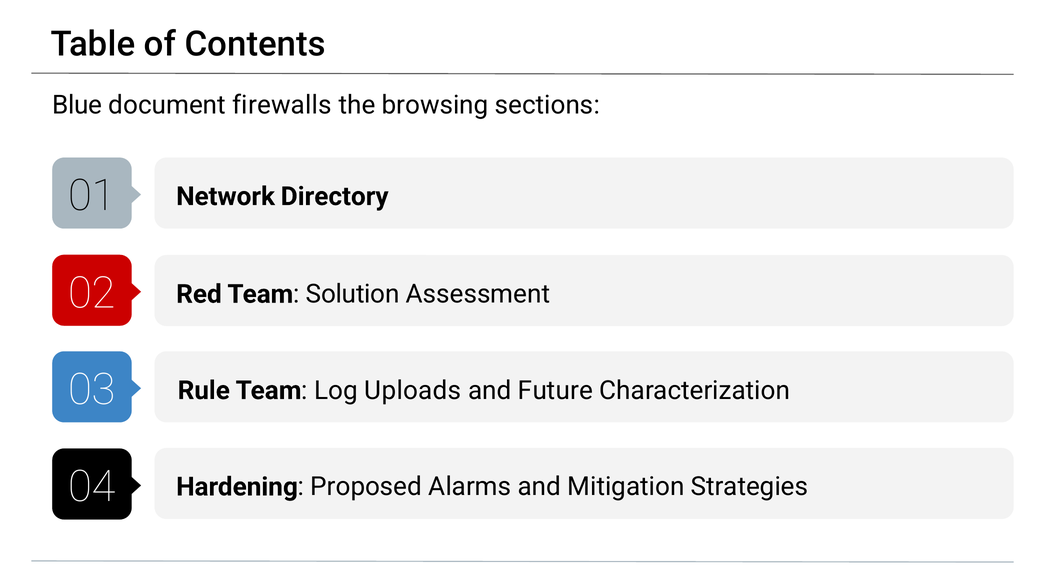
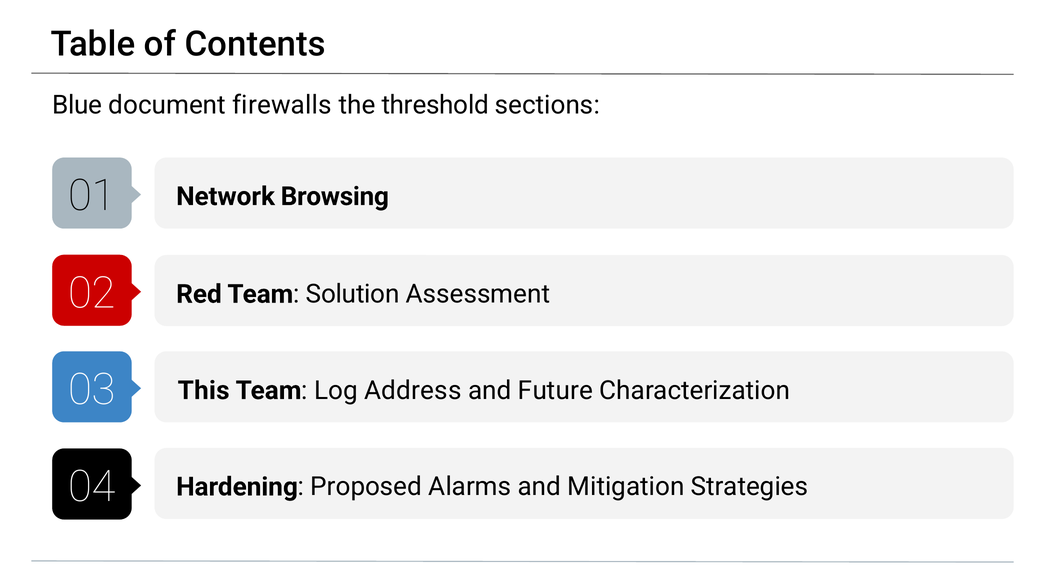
browsing: browsing -> threshold
Directory: Directory -> Browsing
Rule: Rule -> This
Uploads: Uploads -> Address
